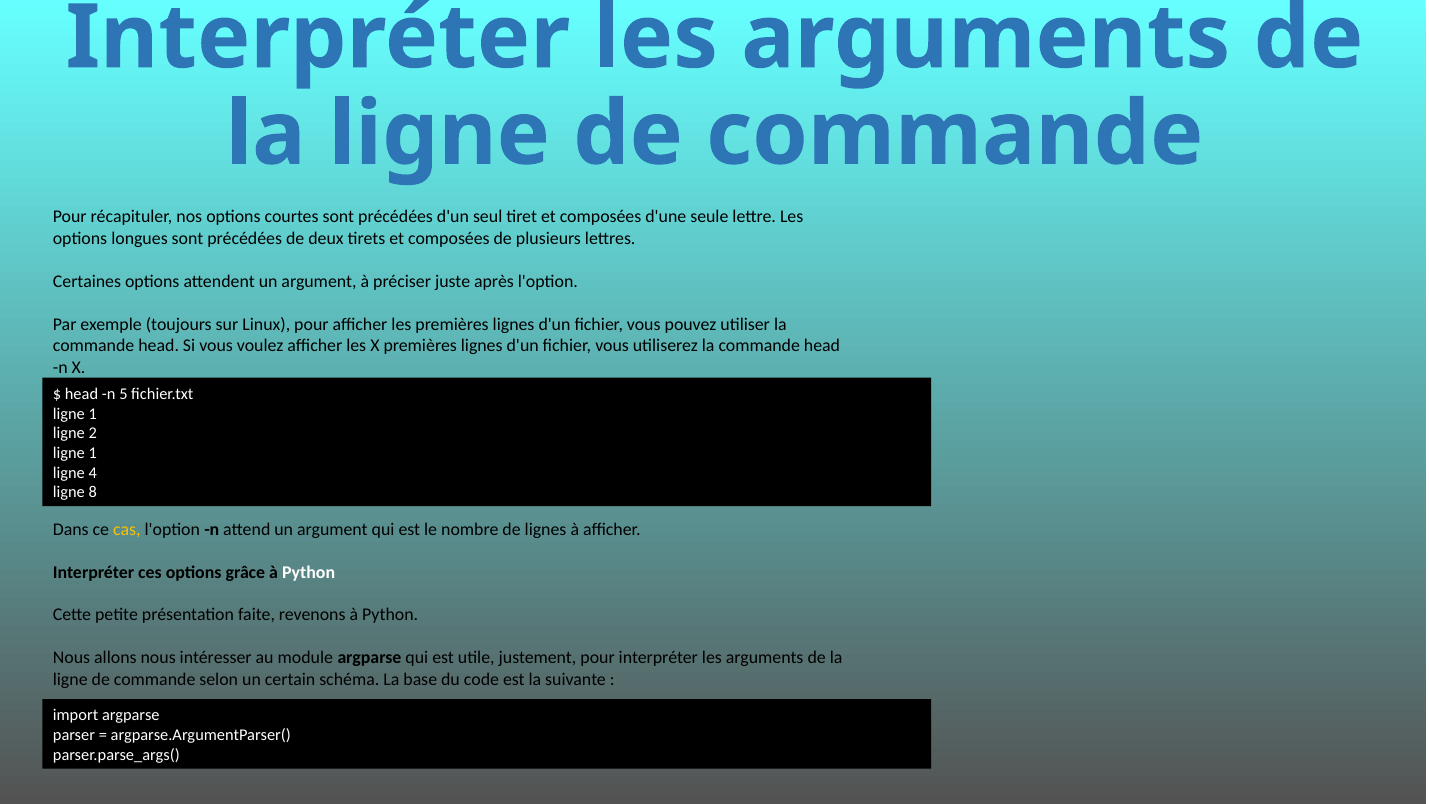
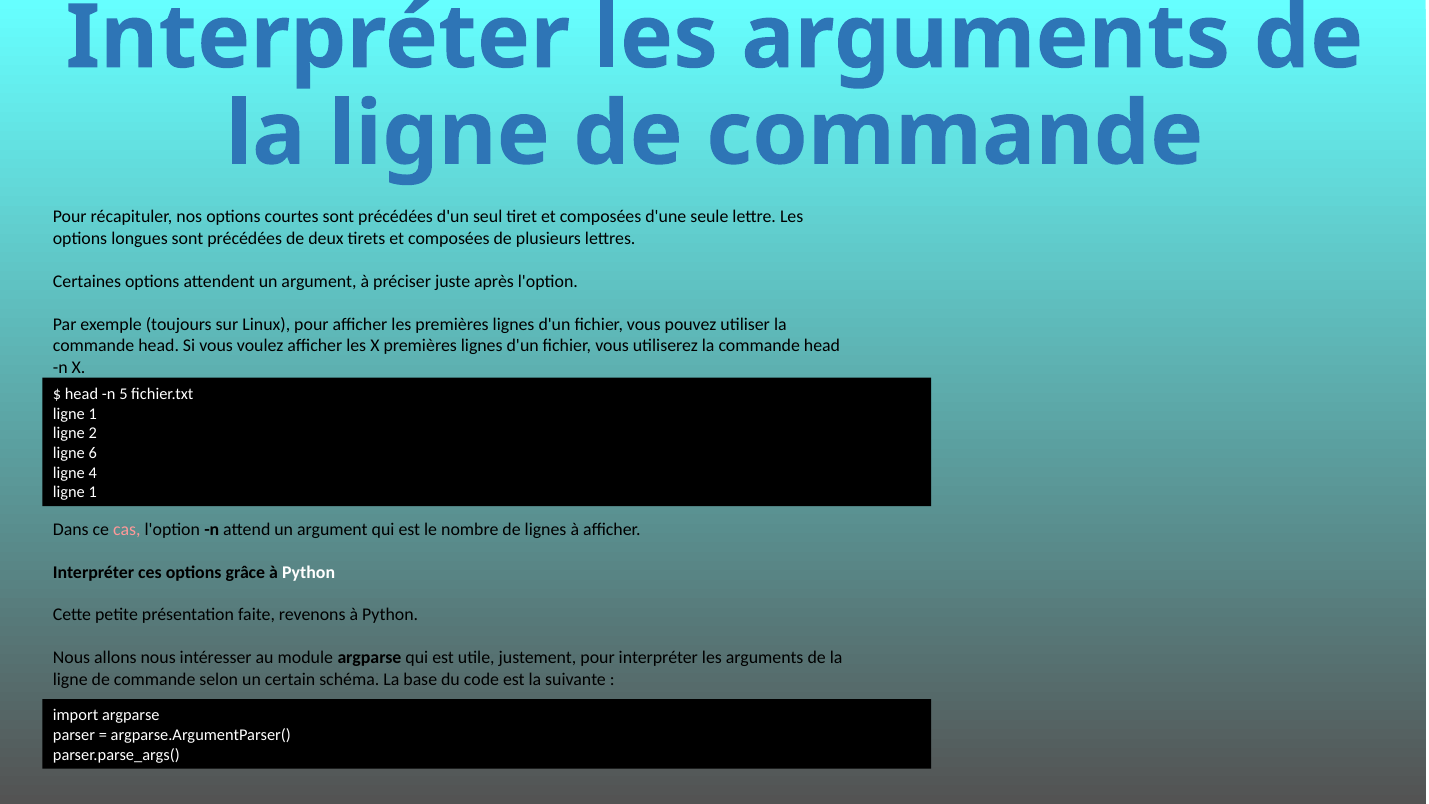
1 at (93, 453): 1 -> 6
8 at (93, 492): 8 -> 1
cas colour: yellow -> pink
